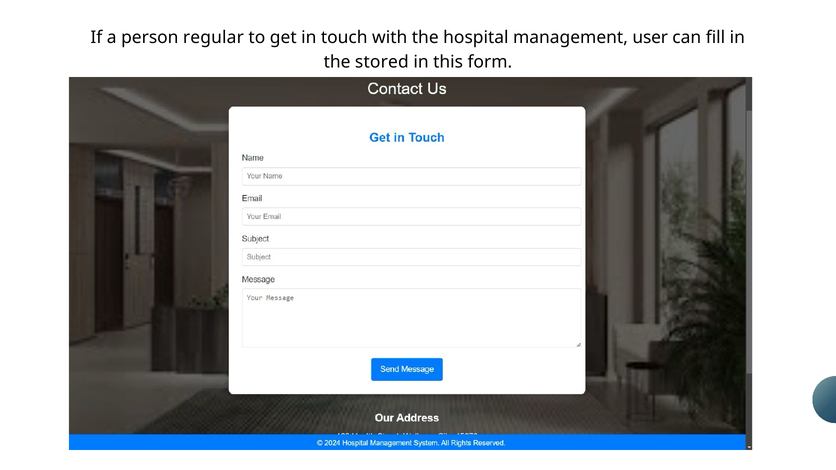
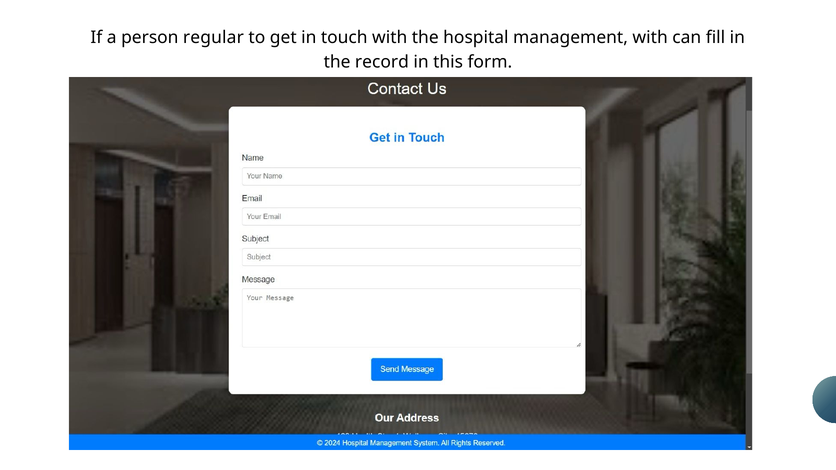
management user: user -> with
stored: stored -> record
